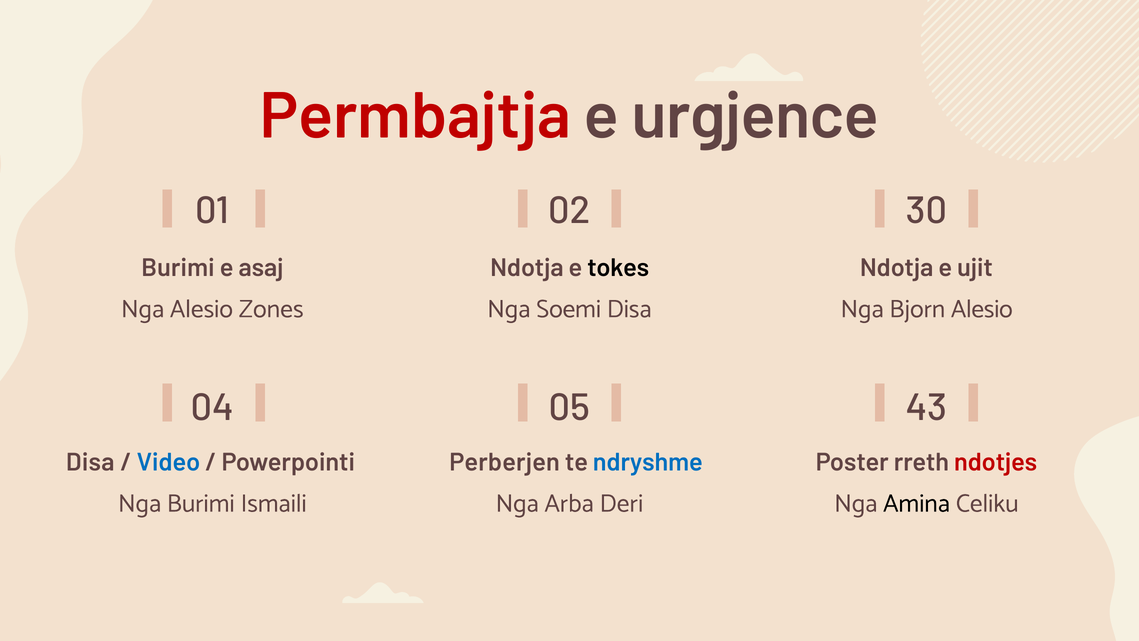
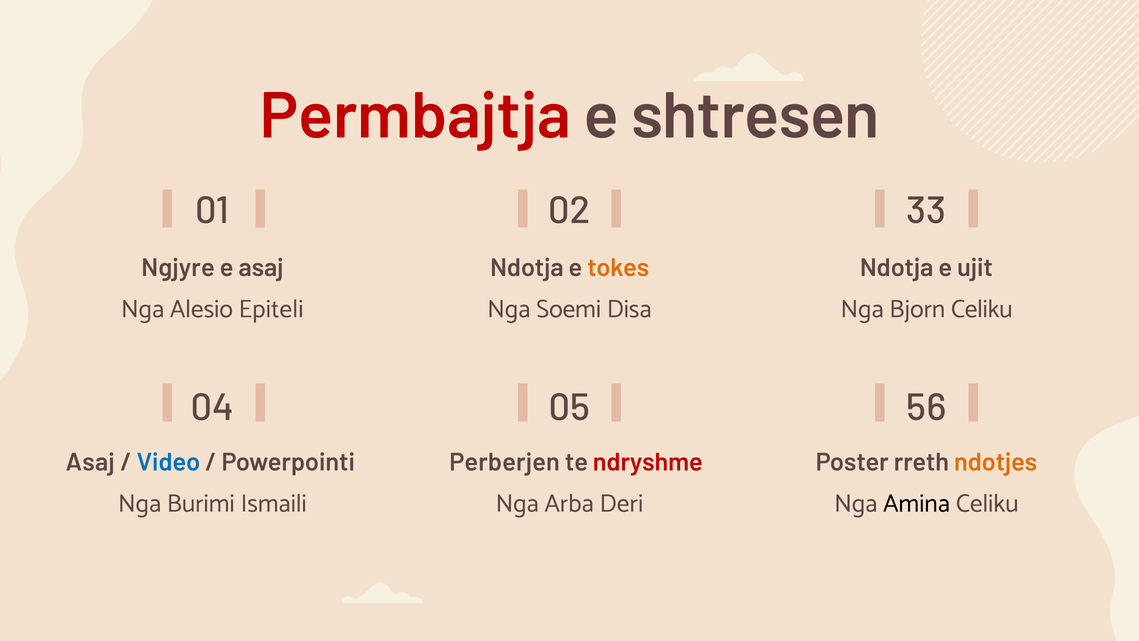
urgjence: urgjence -> shtresen
30: 30 -> 33
Burimi at (178, 268): Burimi -> Ngjyre
tokes colour: black -> orange
Zones: Zones -> Epiteli
Bjorn Alesio: Alesio -> Celiku
43: 43 -> 56
Disa at (90, 462): Disa -> Asaj
ndryshme colour: blue -> red
ndotjes colour: red -> orange
